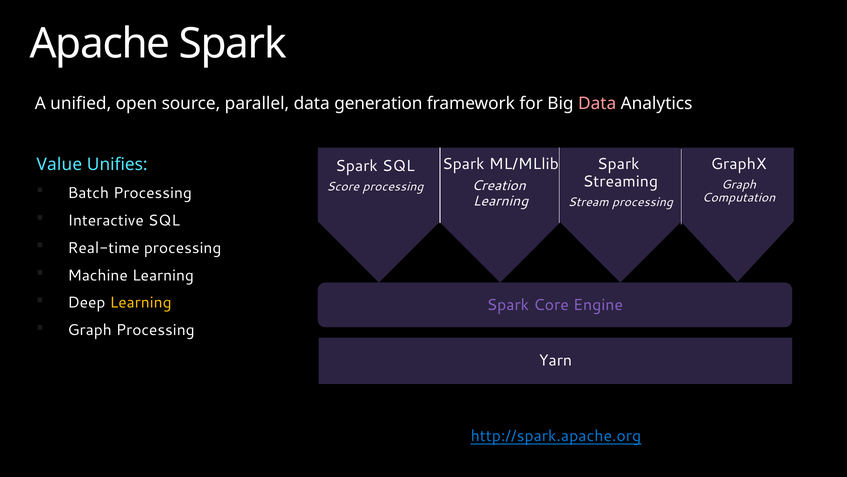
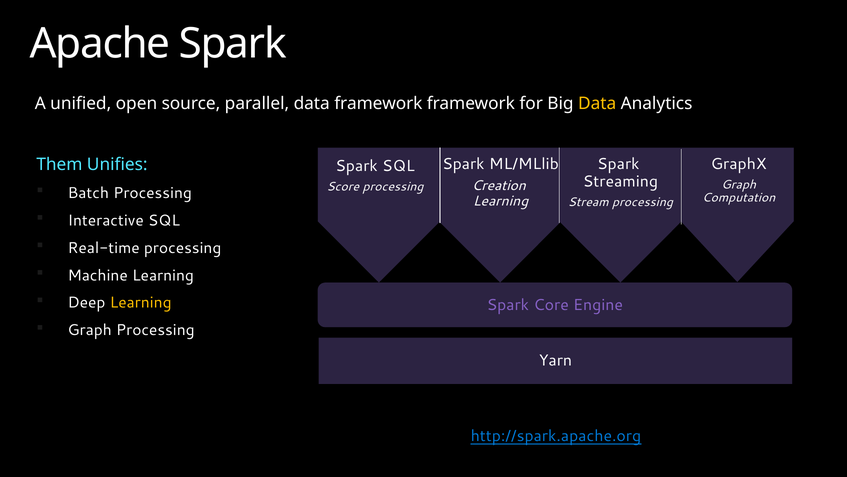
data generation: generation -> framework
Data at (597, 104) colour: pink -> yellow
Value: Value -> Them
